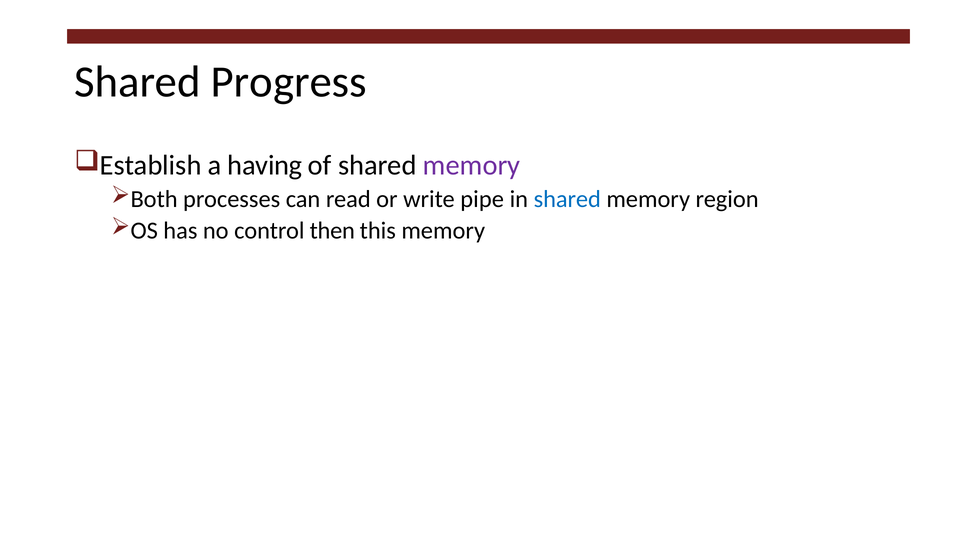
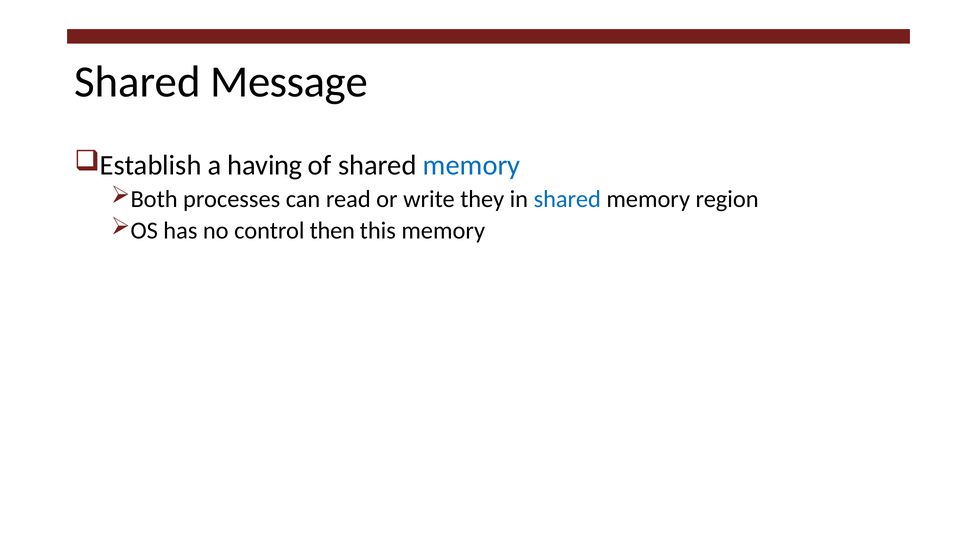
Progress: Progress -> Message
memory at (472, 165) colour: purple -> blue
pipe: pipe -> they
